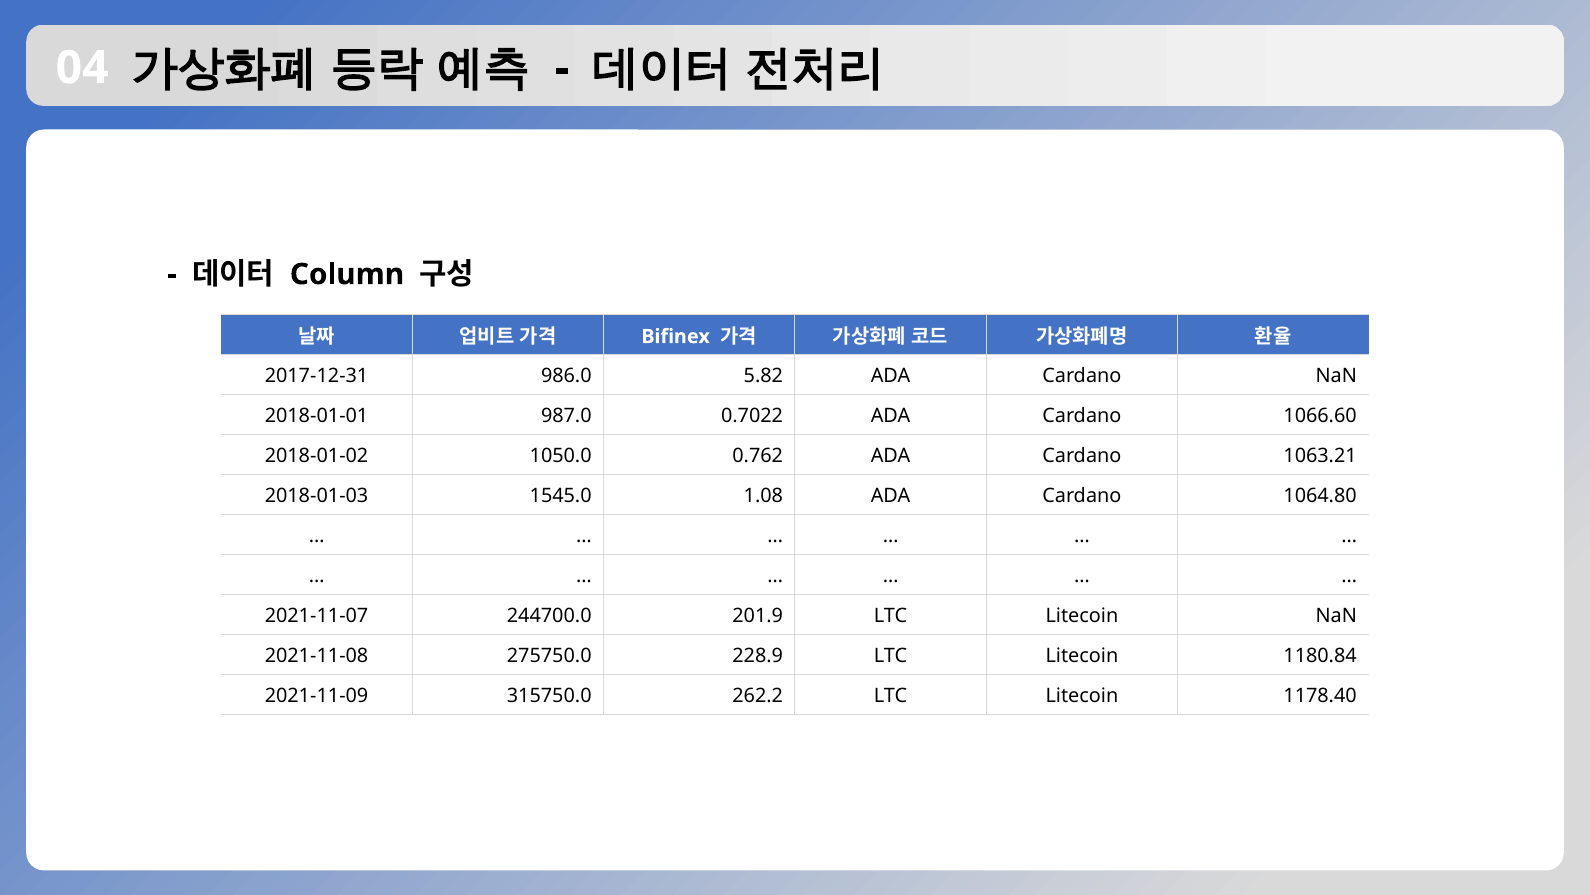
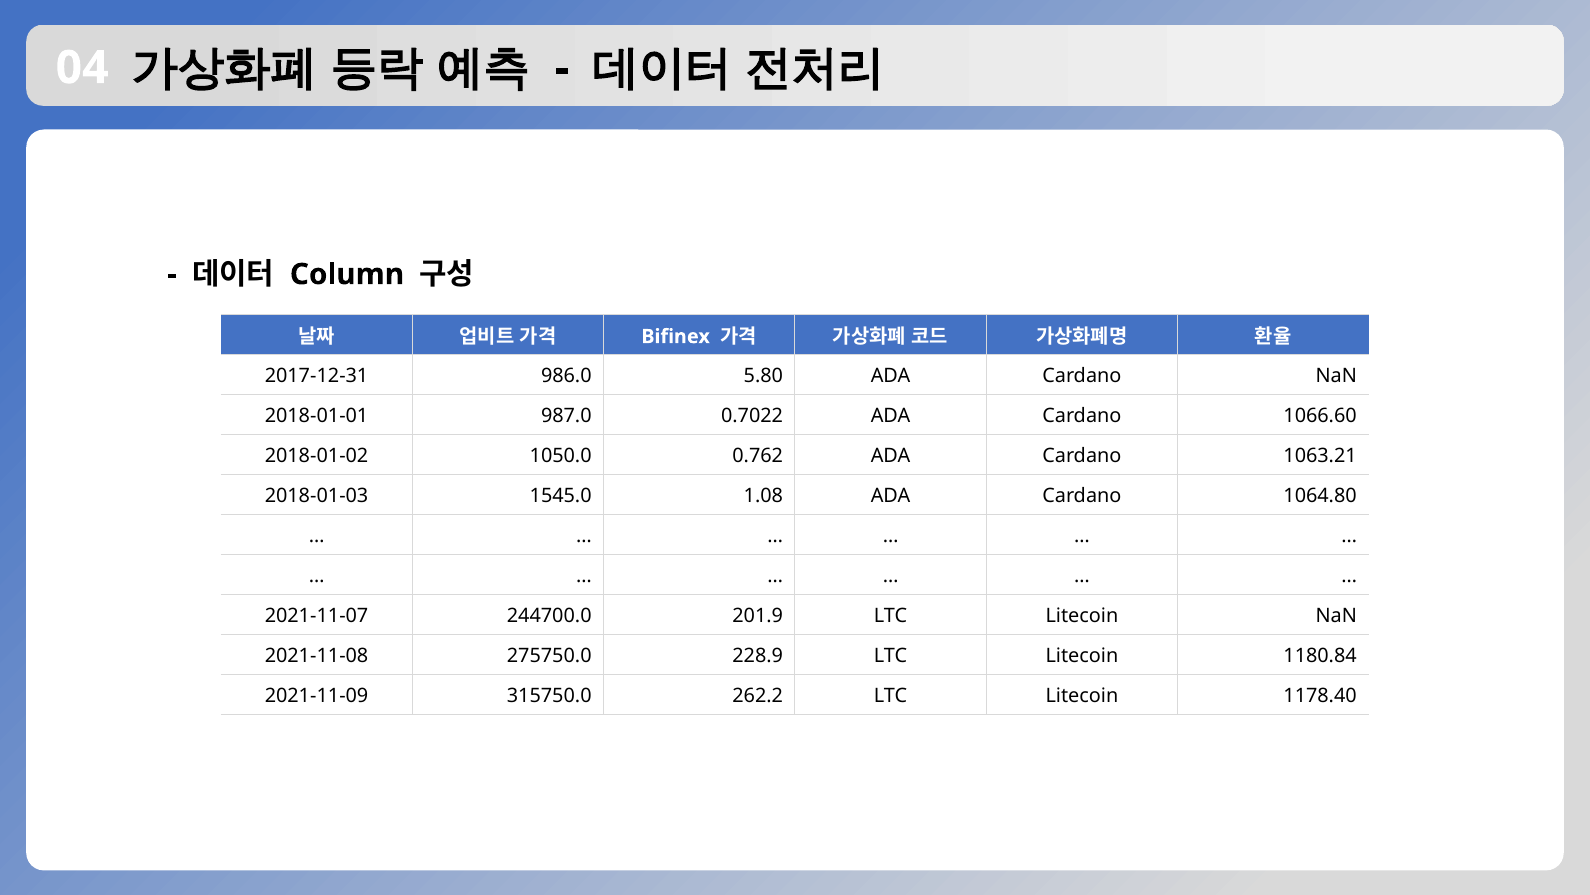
5.82: 5.82 -> 5.80
